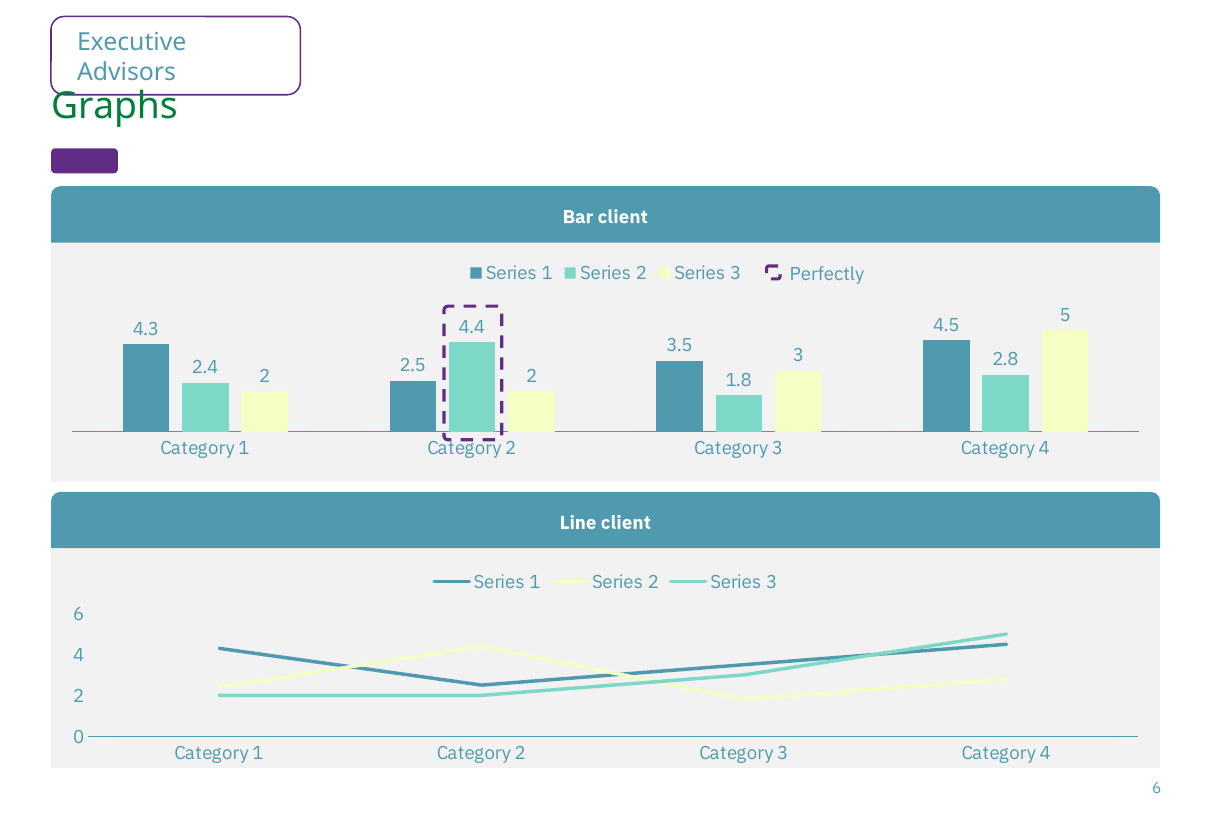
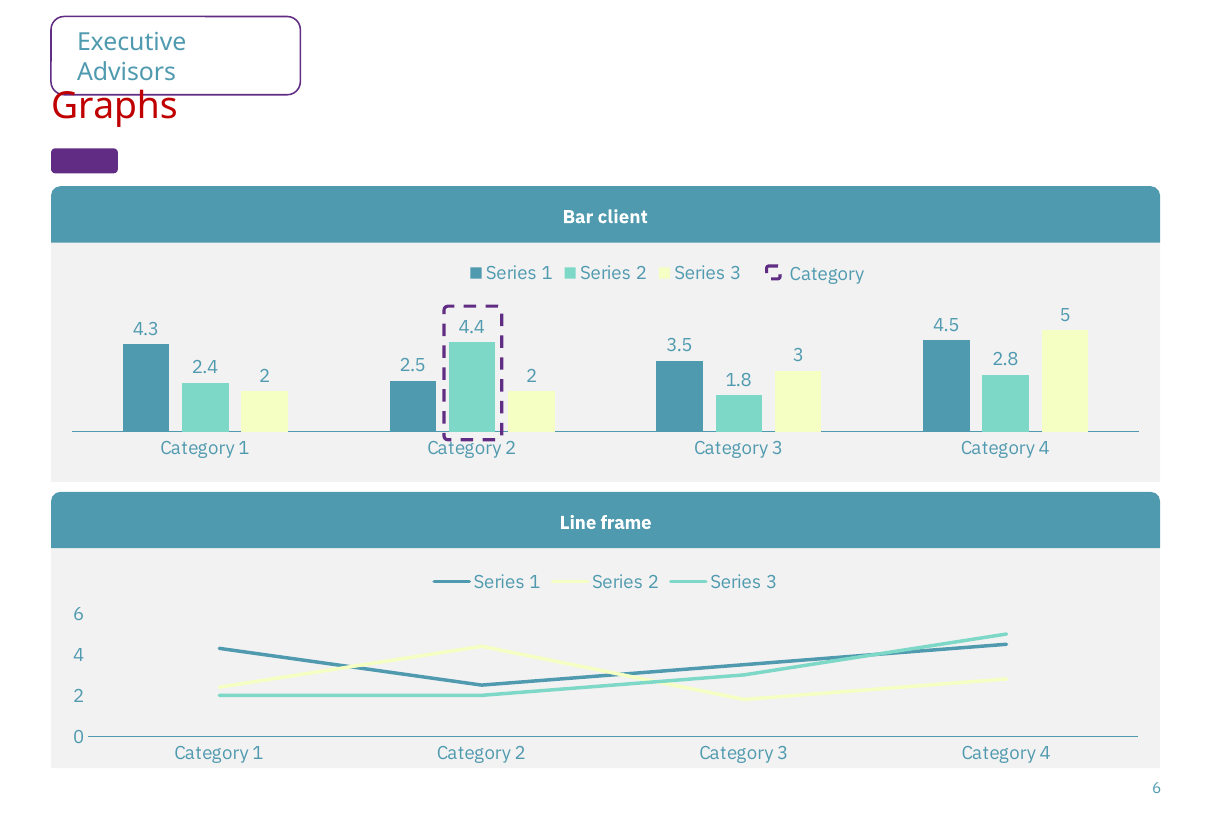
Graphs colour: green -> red
Perfectly at (827, 274): Perfectly -> Category
Line client: client -> frame
